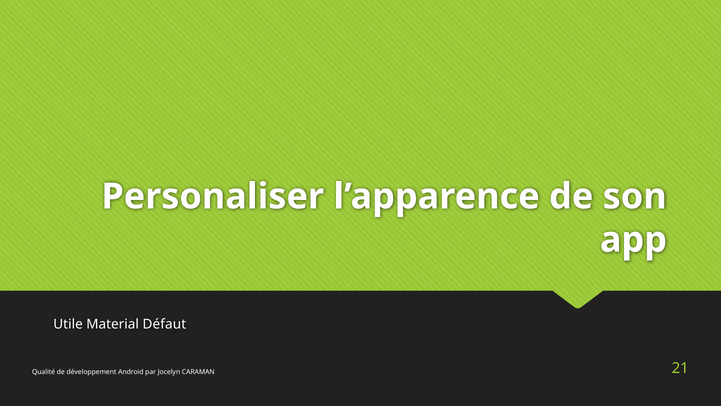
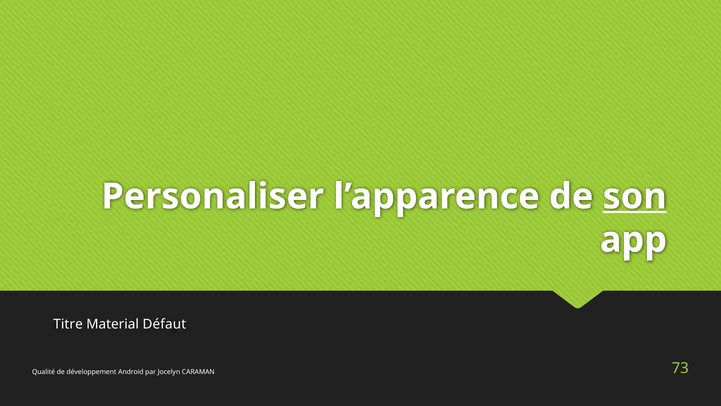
son underline: none -> present
Utile: Utile -> Titre
21: 21 -> 73
